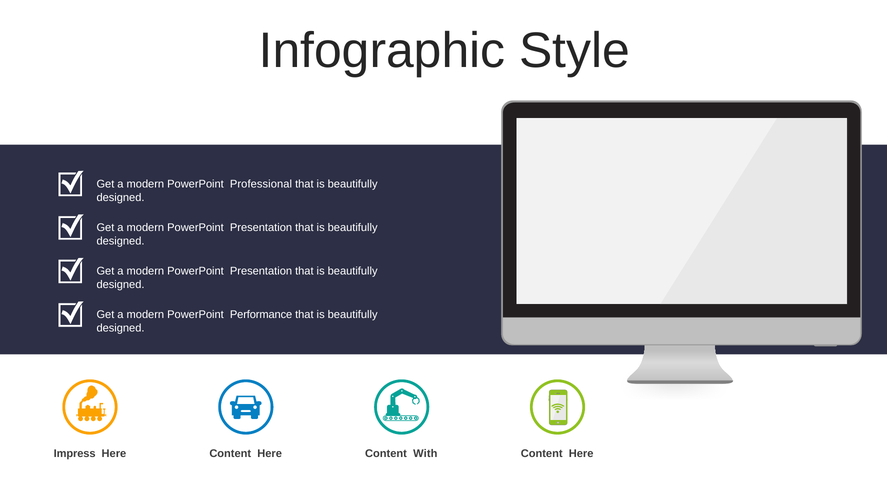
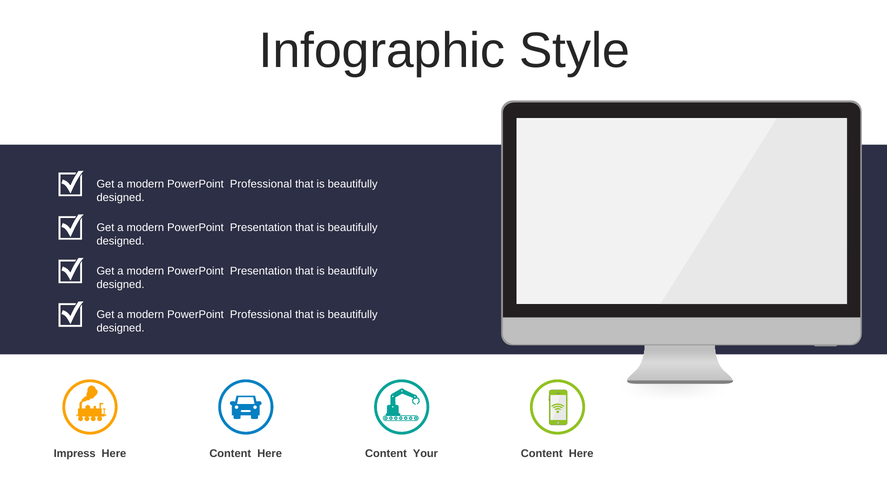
Performance at (261, 315): Performance -> Professional
With: With -> Your
